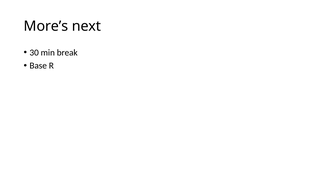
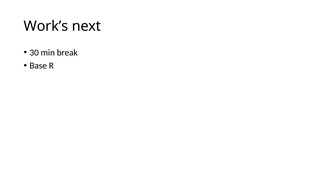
More’s: More’s -> Work’s
